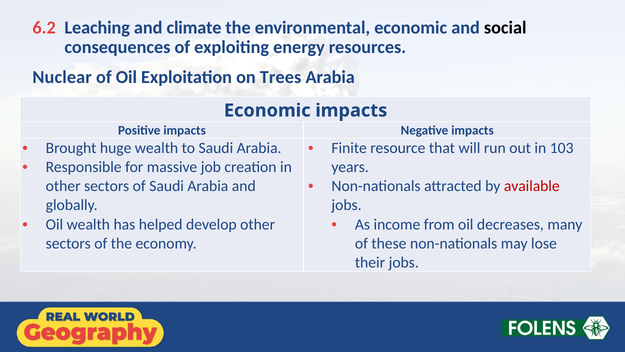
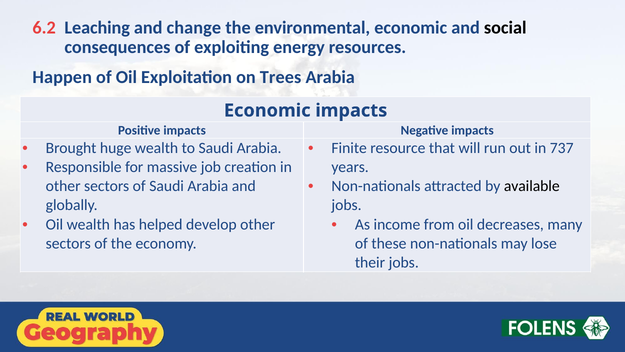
climate: climate -> change
Nuclear: Nuclear -> Happen
103: 103 -> 737
available colour: red -> black
